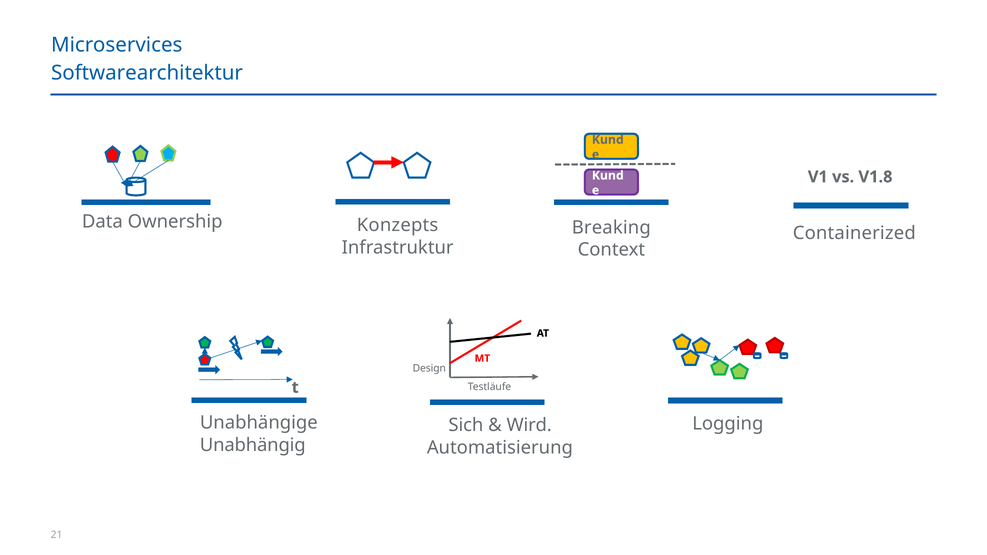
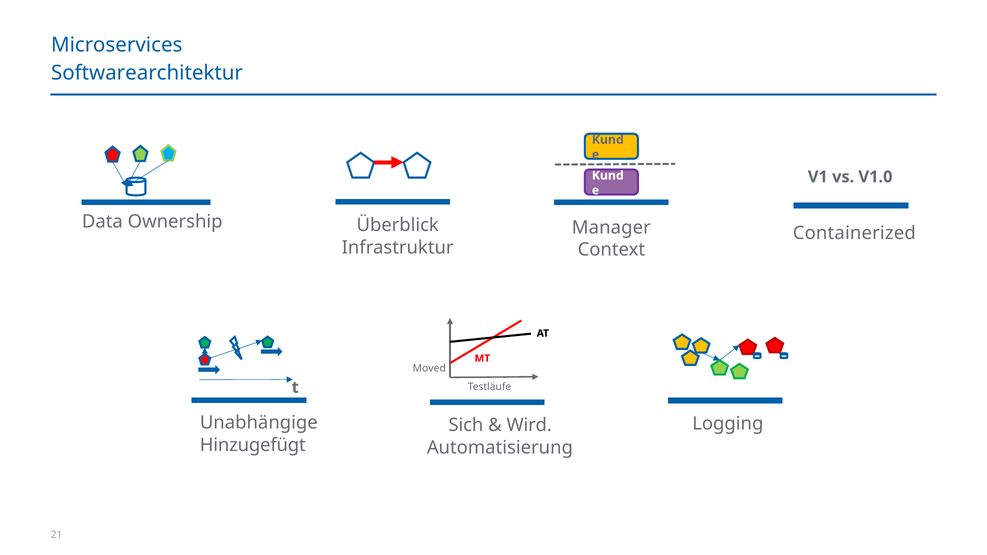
V1.8: V1.8 -> V1.0
Konzepts: Konzepts -> Überblick
Breaking: Breaking -> Manager
Design: Design -> Moved
Unabhängig: Unabhängig -> Hinzugefügt
